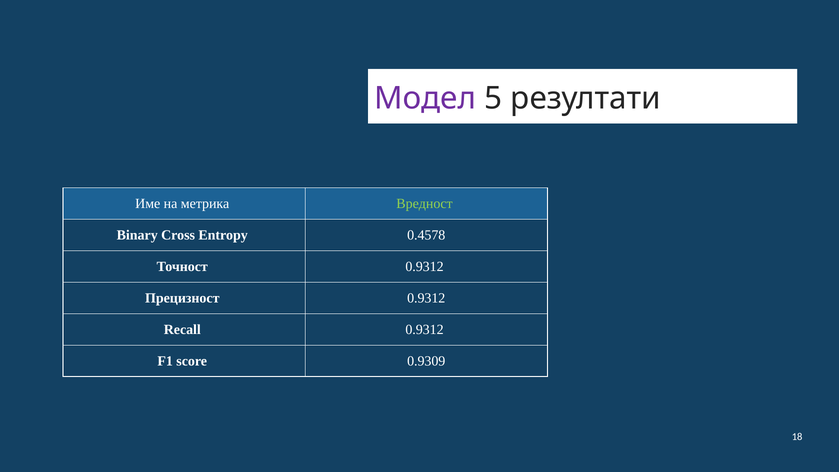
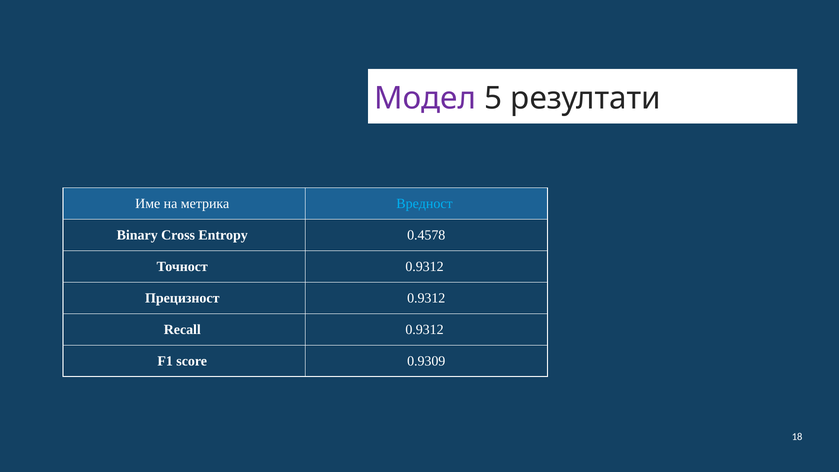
Вредност colour: light green -> light blue
